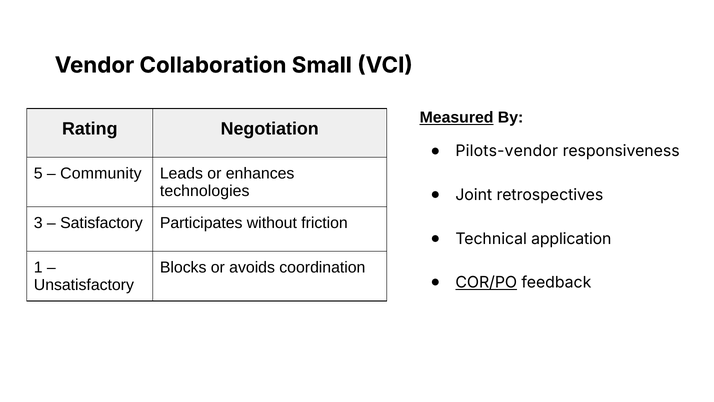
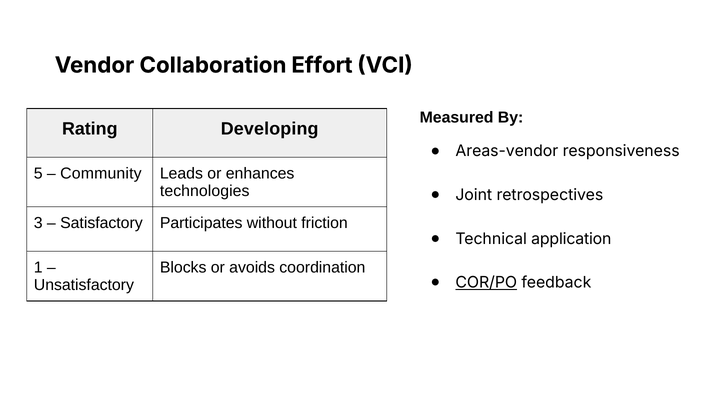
Small: Small -> Effort
Measured underline: present -> none
Negotiation: Negotiation -> Developing
Pilots-vendor: Pilots-vendor -> Areas-vendor
